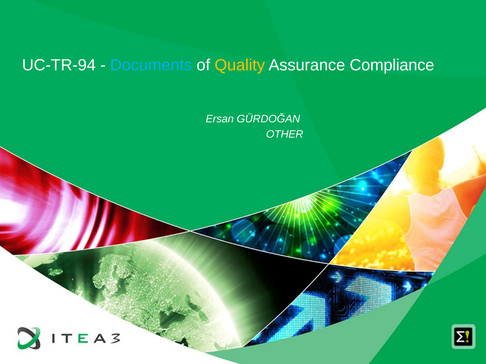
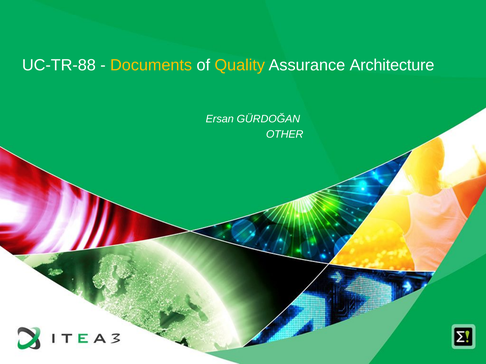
UC-TR-94: UC-TR-94 -> UC-TR-88
Documents colour: light blue -> yellow
Compliance: Compliance -> Architecture
